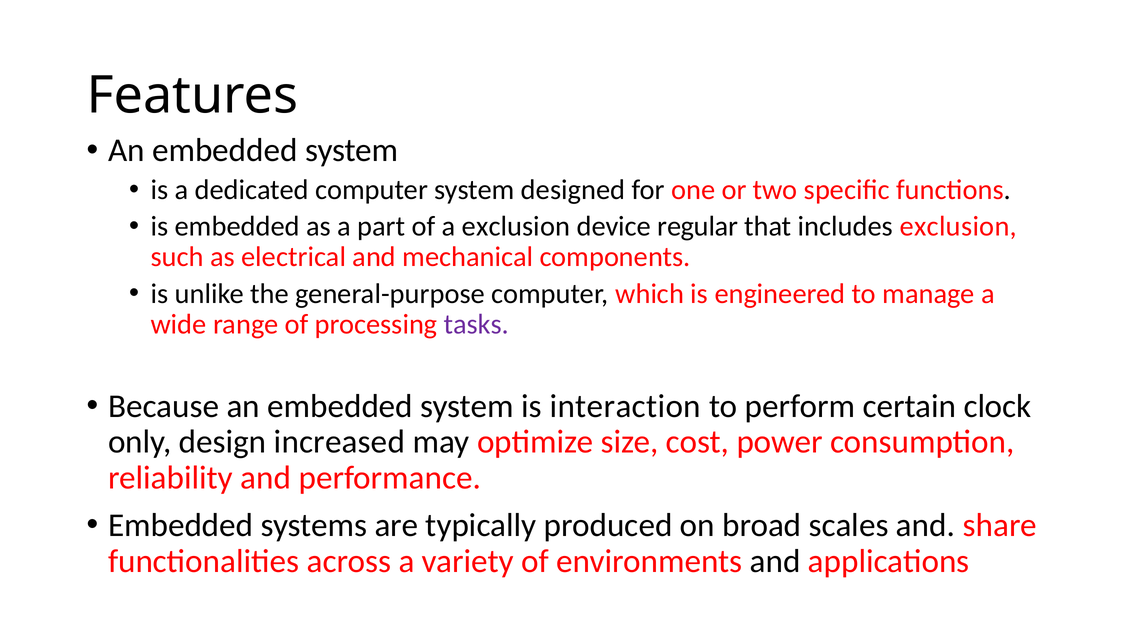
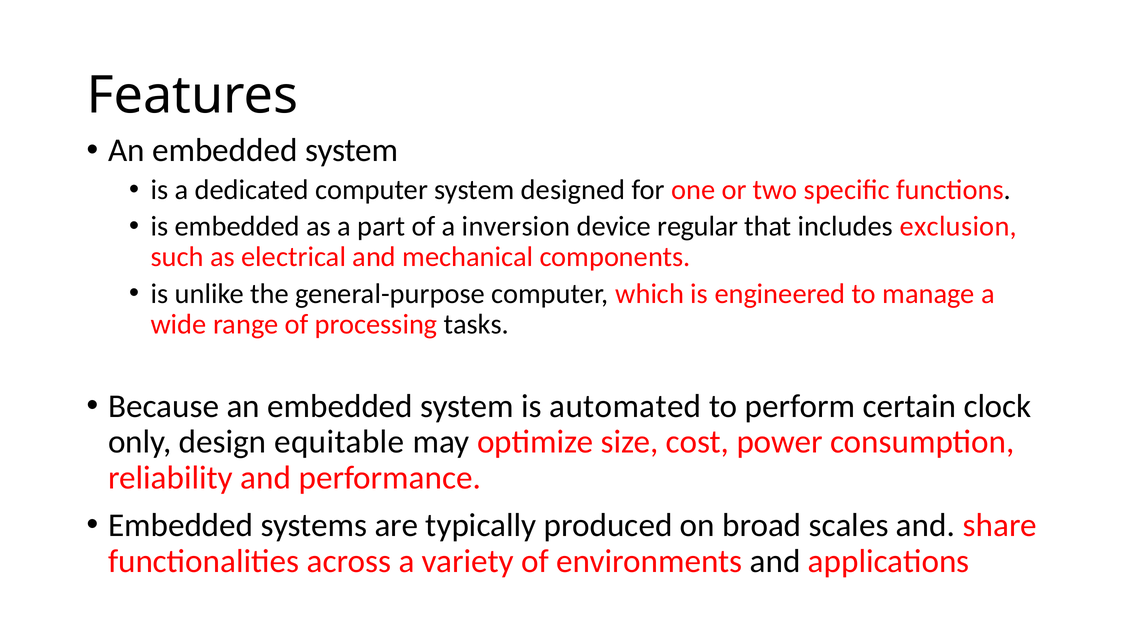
a exclusion: exclusion -> inversion
tasks colour: purple -> black
interaction: interaction -> automated
increased: increased -> equitable
